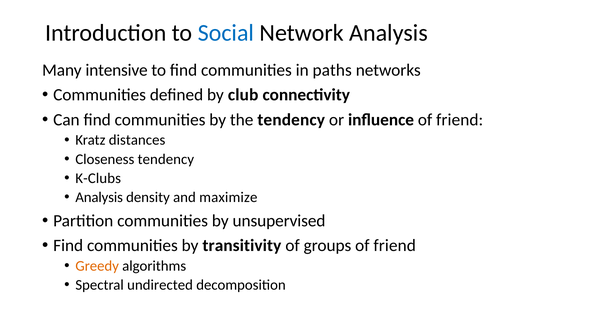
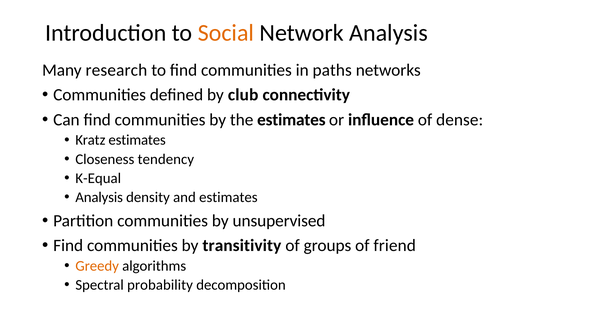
Social colour: blue -> orange
intensive: intensive -> research
the tendency: tendency -> estimates
influence of friend: friend -> dense
Kratz distances: distances -> estimates
K-Clubs: K-Clubs -> K-Equal
and maximize: maximize -> estimates
undirected: undirected -> probability
